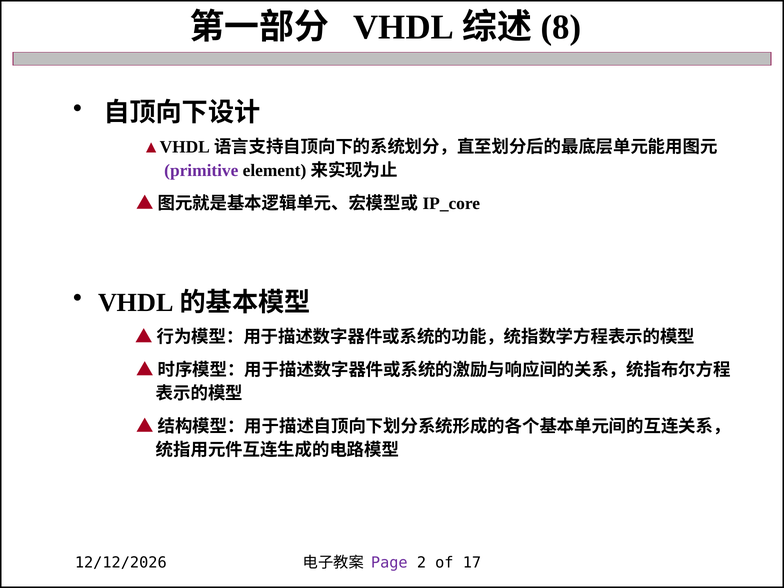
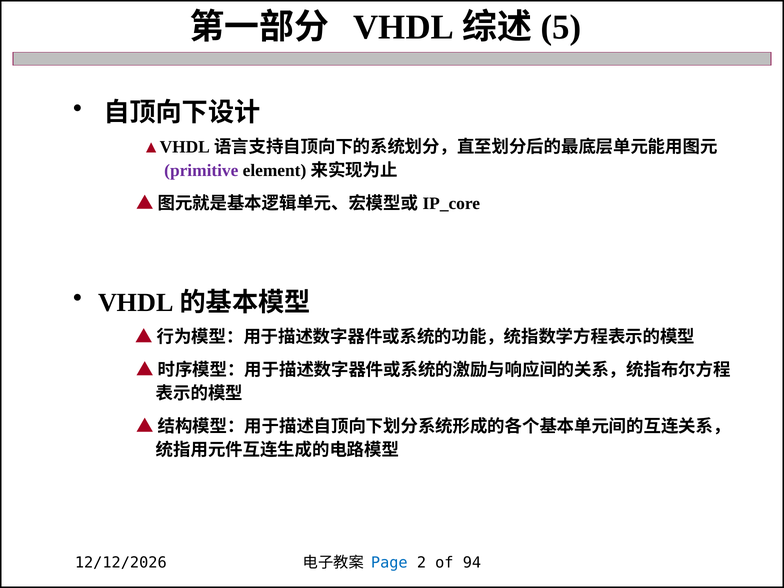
8: 8 -> 5
Page colour: purple -> blue
17: 17 -> 94
